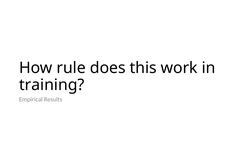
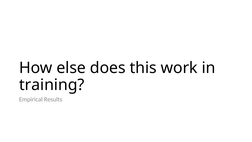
rule: rule -> else
